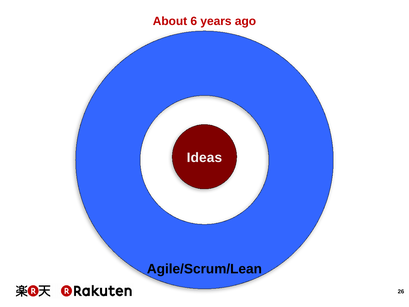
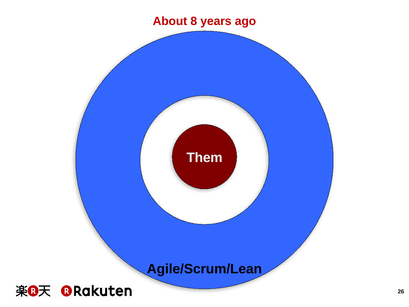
6: 6 -> 8
Ideas: Ideas -> Them
